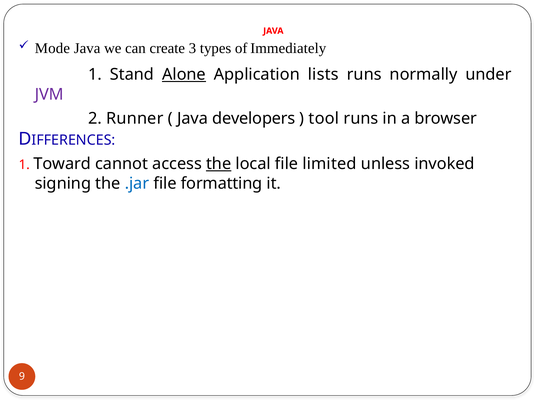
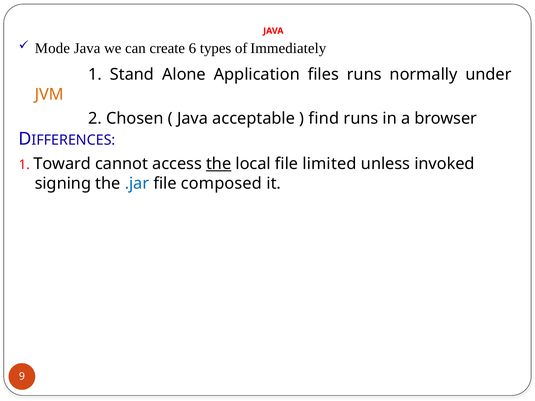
3: 3 -> 6
Alone underline: present -> none
lists: lists -> files
JVM colour: purple -> orange
Runner: Runner -> Chosen
developers: developers -> acceptable
tool: tool -> find
formatting: formatting -> composed
